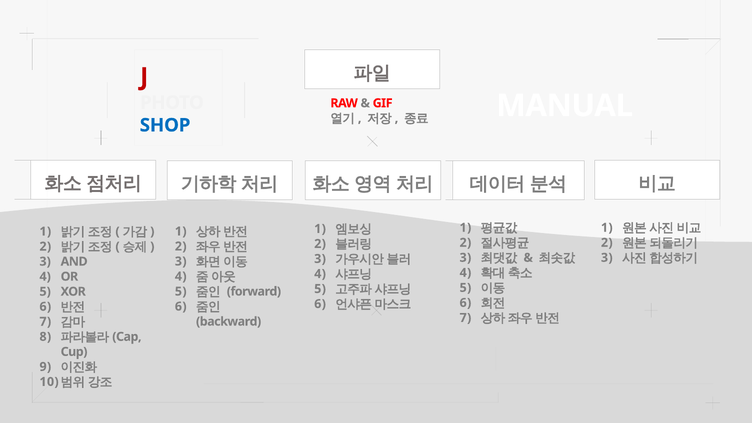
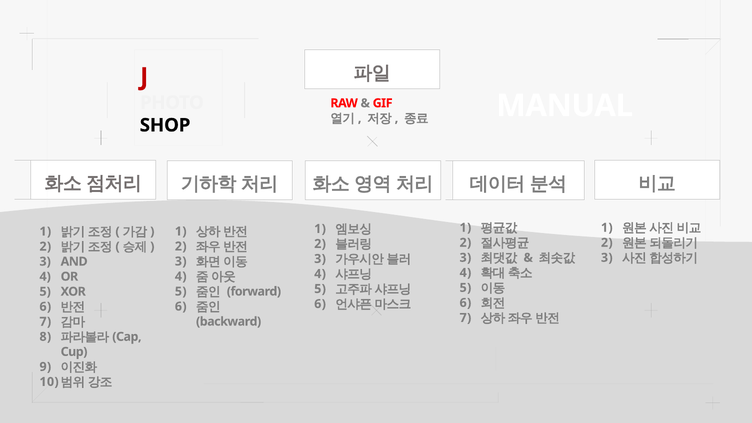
SHOP colour: blue -> black
